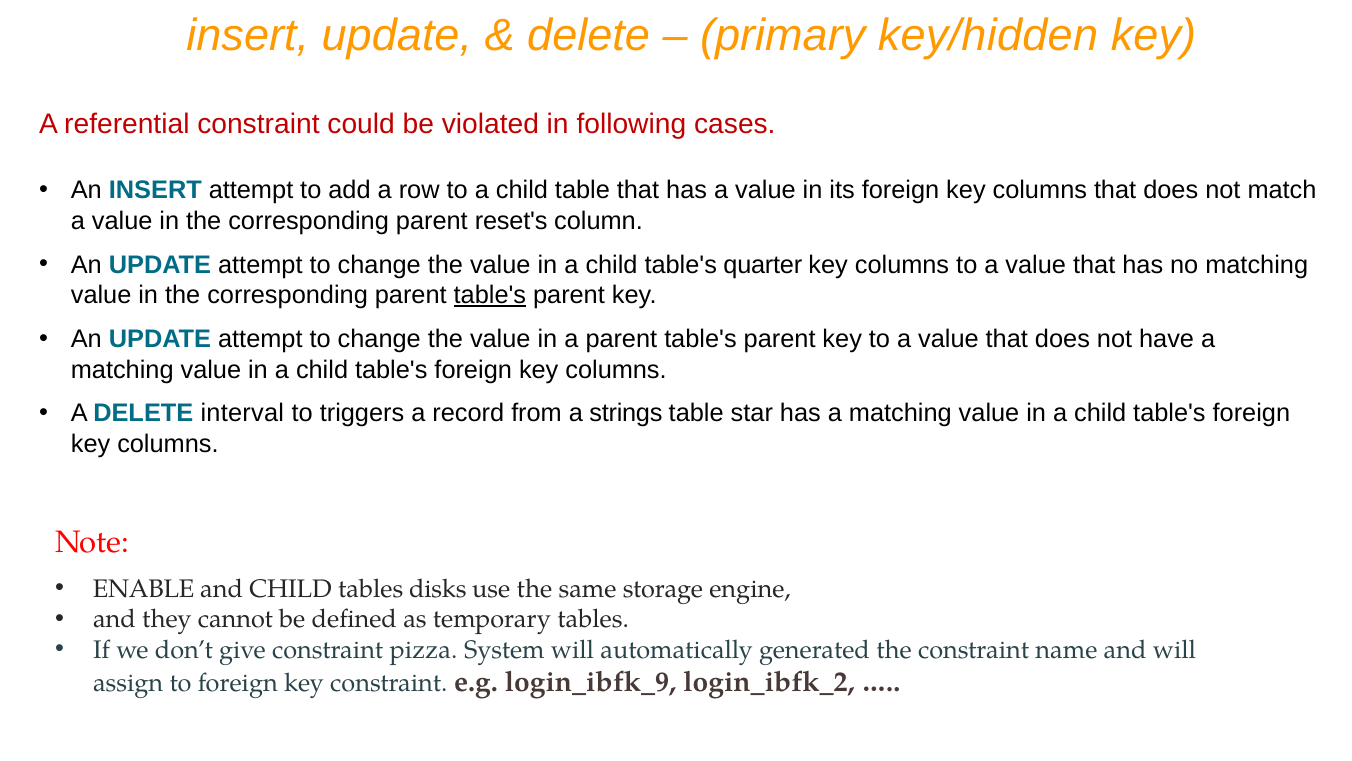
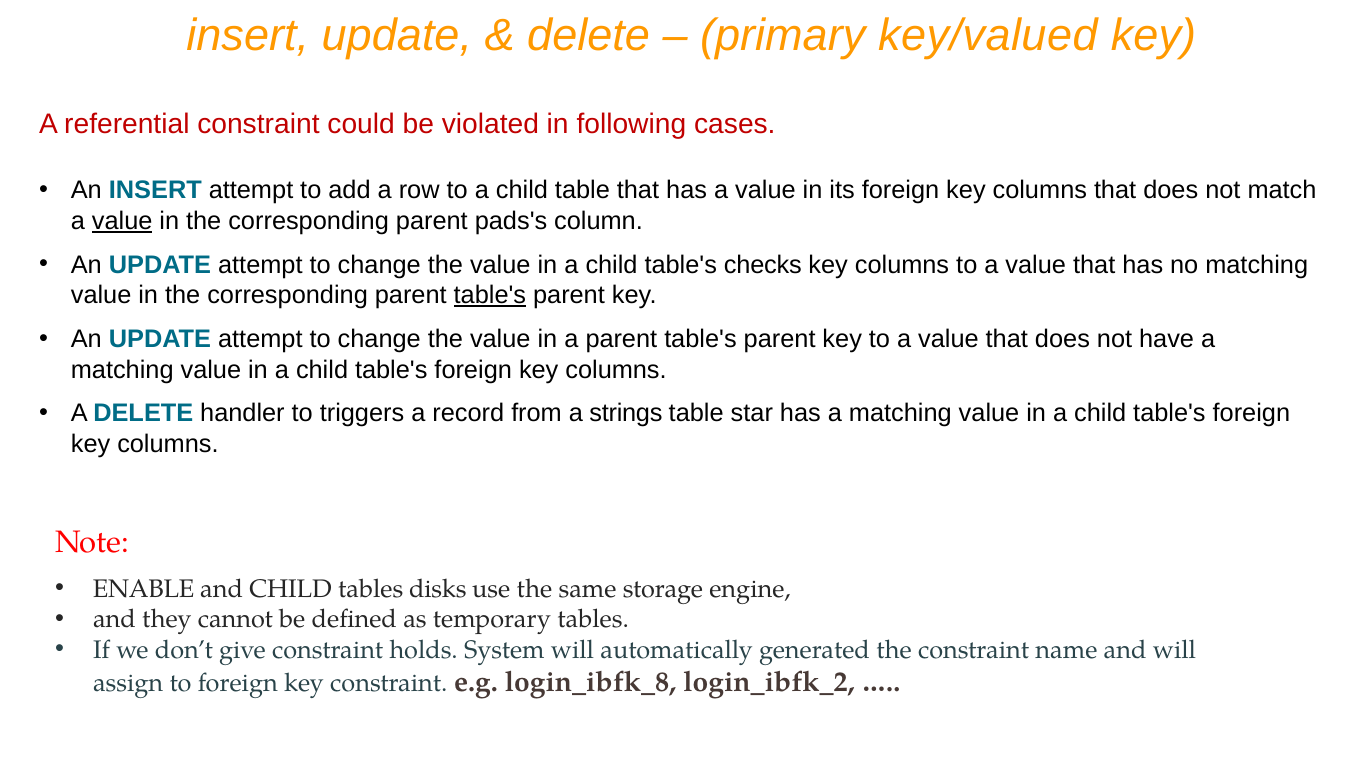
key/hidden: key/hidden -> key/valued
value at (122, 221) underline: none -> present
reset's: reset's -> pads's
quarter: quarter -> checks
interval: interval -> handler
pizza: pizza -> holds
login_ibfk_9: login_ibfk_9 -> login_ibfk_8
